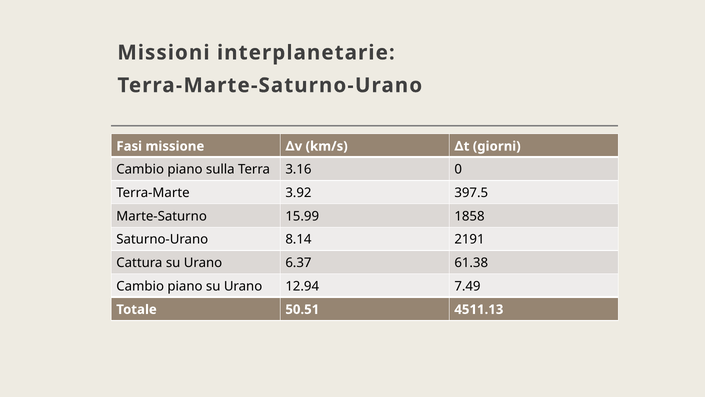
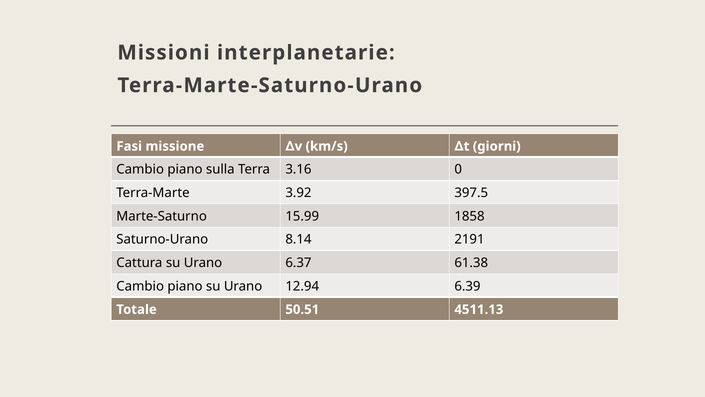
7.49: 7.49 -> 6.39
